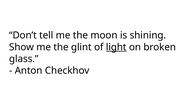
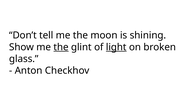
the at (61, 47) underline: none -> present
